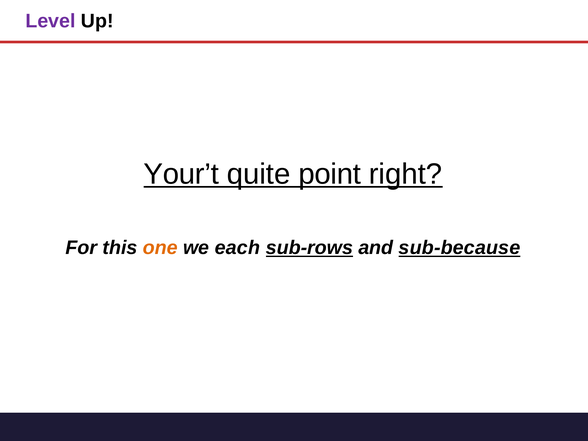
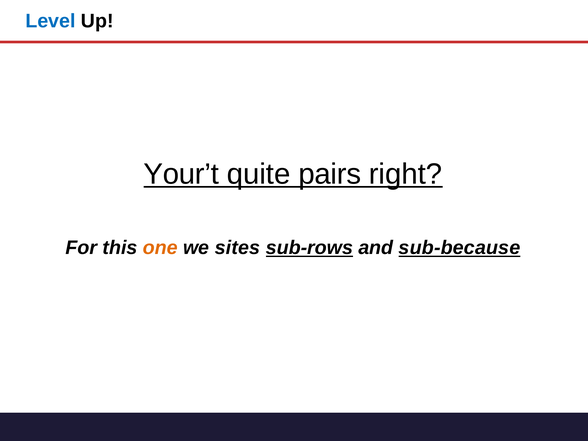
Level colour: purple -> blue
point: point -> pairs
each: each -> sites
